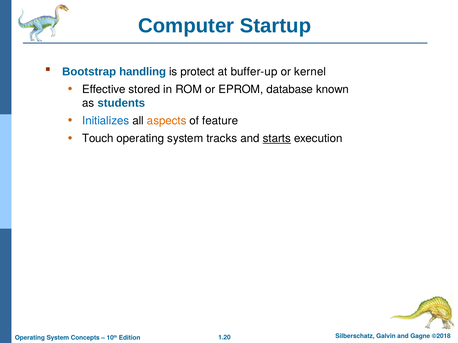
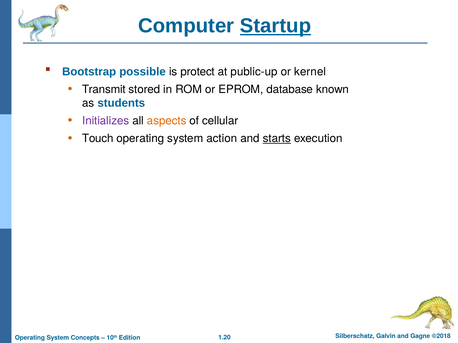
Startup underline: none -> present
handling: handling -> possible
buffer-up: buffer-up -> public-up
Effective: Effective -> Transmit
Initializes colour: blue -> purple
feature: feature -> cellular
tracks: tracks -> action
